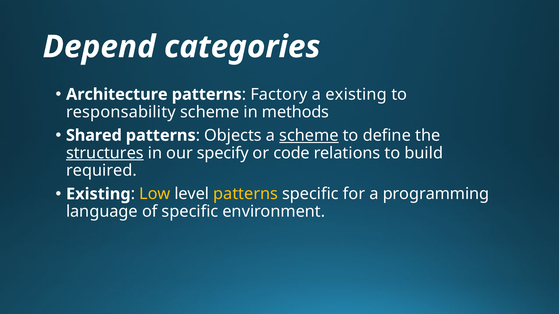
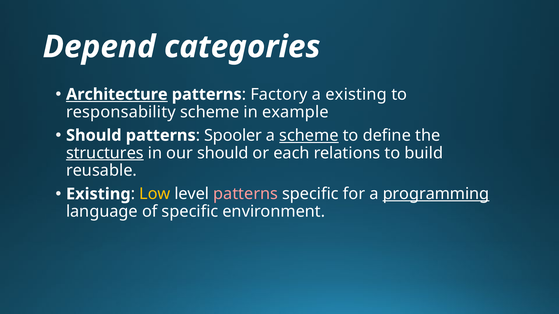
Architecture underline: none -> present
methods: methods -> example
Shared at (94, 136): Shared -> Should
Objects: Objects -> Spooler
our specify: specify -> should
code: code -> each
required: required -> reusable
patterns at (246, 194) colour: yellow -> pink
programming underline: none -> present
